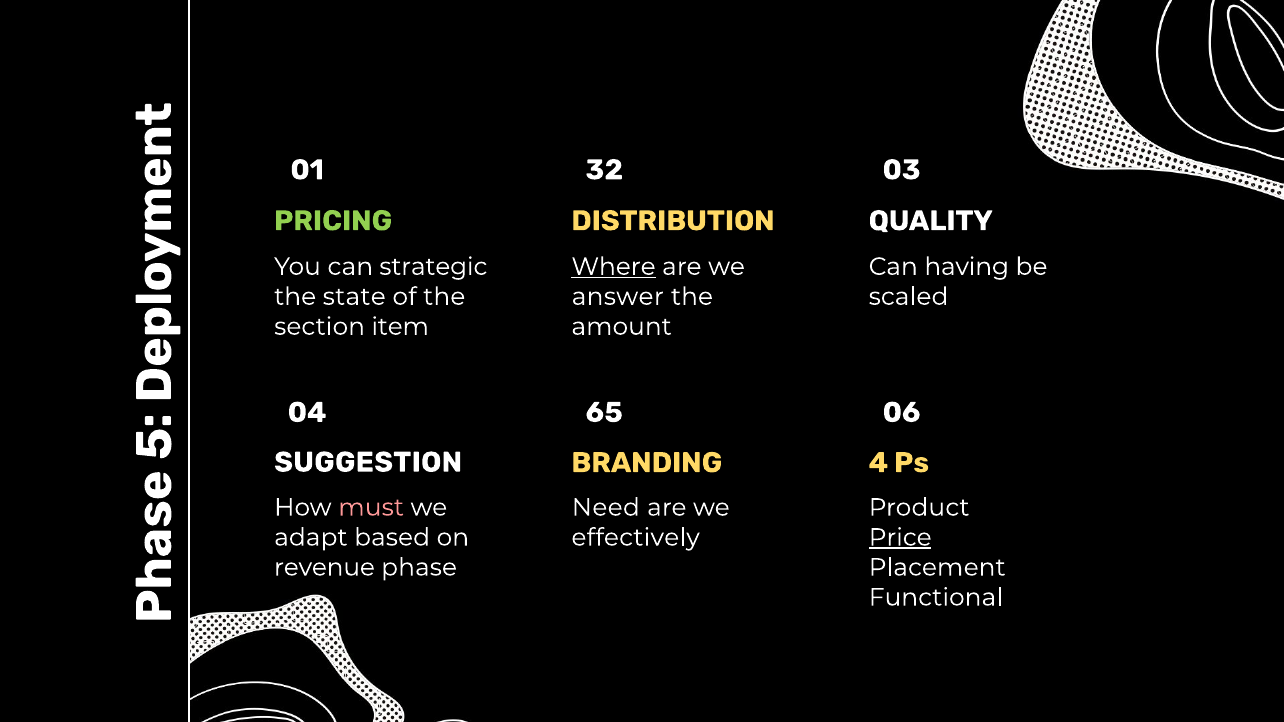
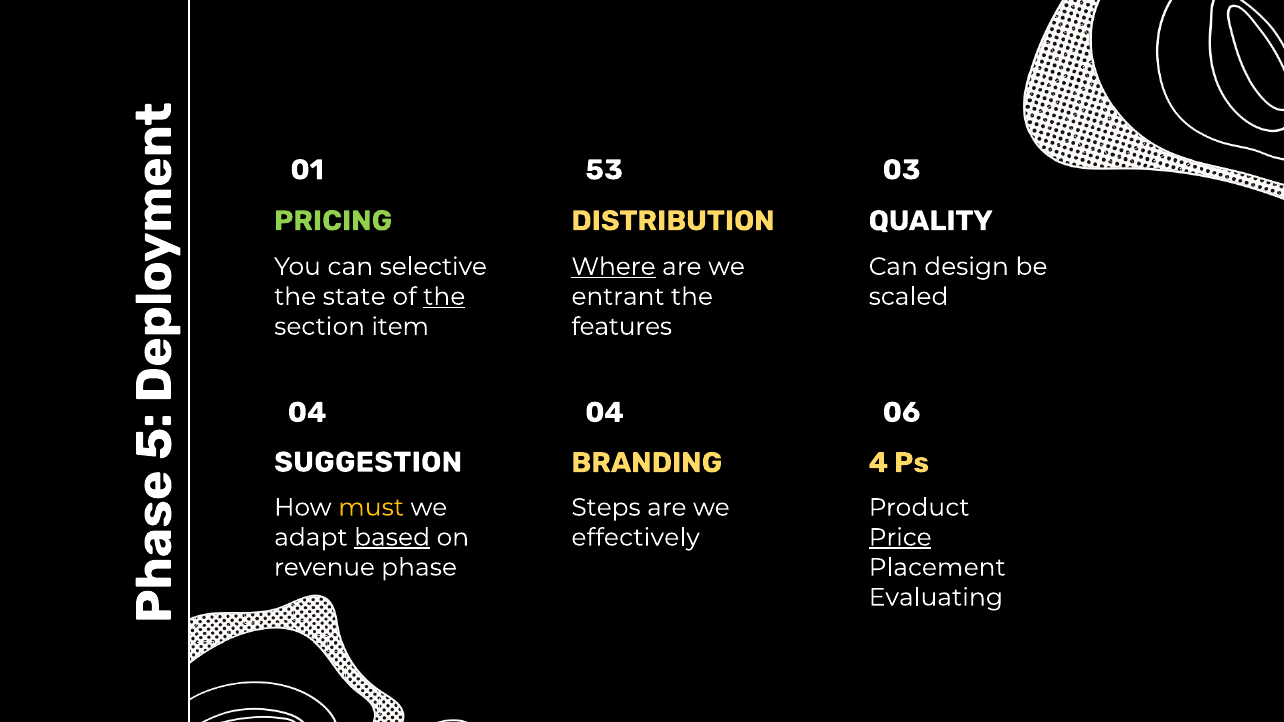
32: 32 -> 53
strategic: strategic -> selective
having: having -> design
the at (444, 297) underline: none -> present
answer: answer -> entrant
amount: amount -> features
04 65: 65 -> 04
must colour: pink -> yellow
Need: Need -> Steps
based underline: none -> present
Functional: Functional -> Evaluating
